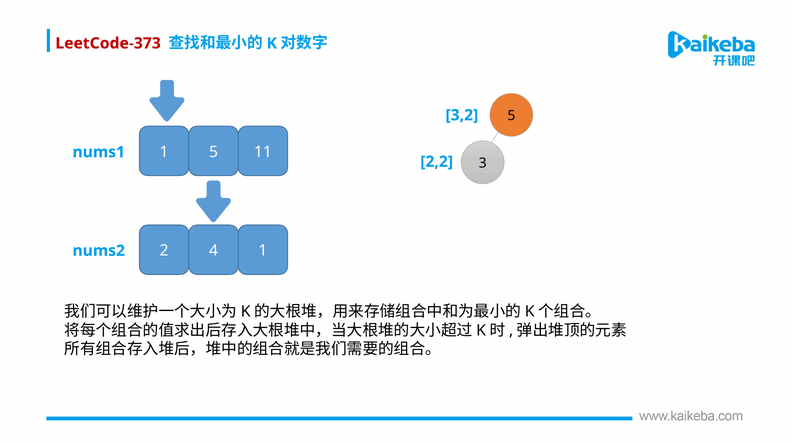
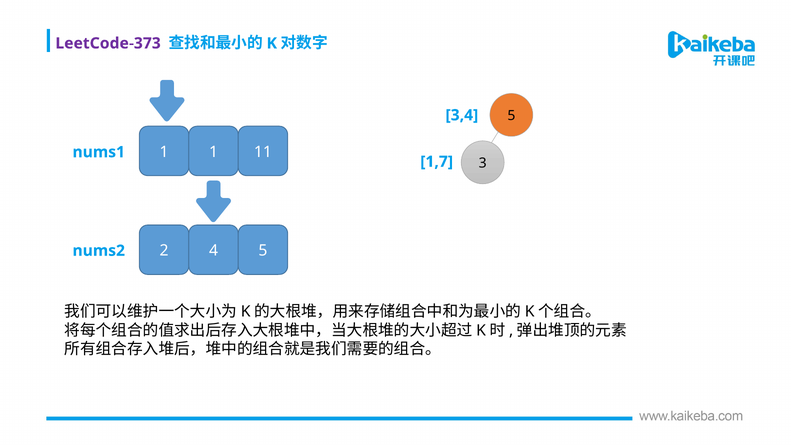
LeetCode-373 colour: red -> purple
3,2: 3,2 -> 3,4
1 5: 5 -> 1
2,2: 2,2 -> 1,7
4 1: 1 -> 5
